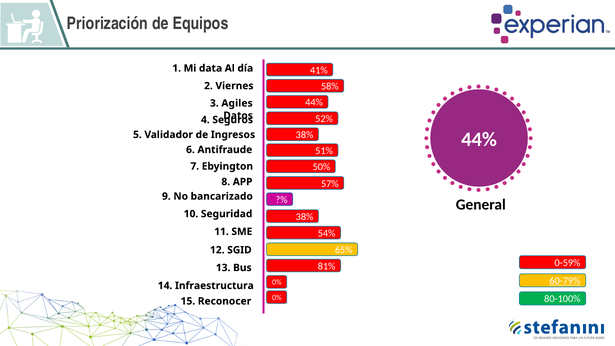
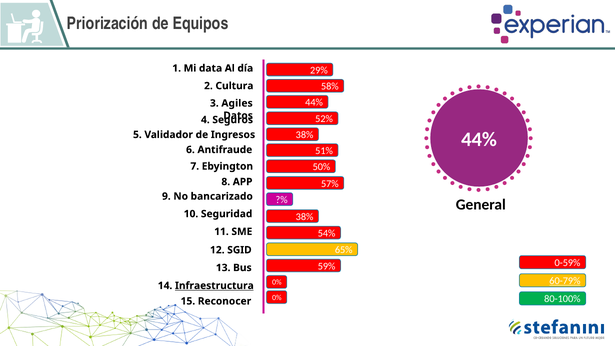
41%: 41% -> 29%
Viernes: Viernes -> Cultura
81%: 81% -> 59%
Infraestructura underline: none -> present
